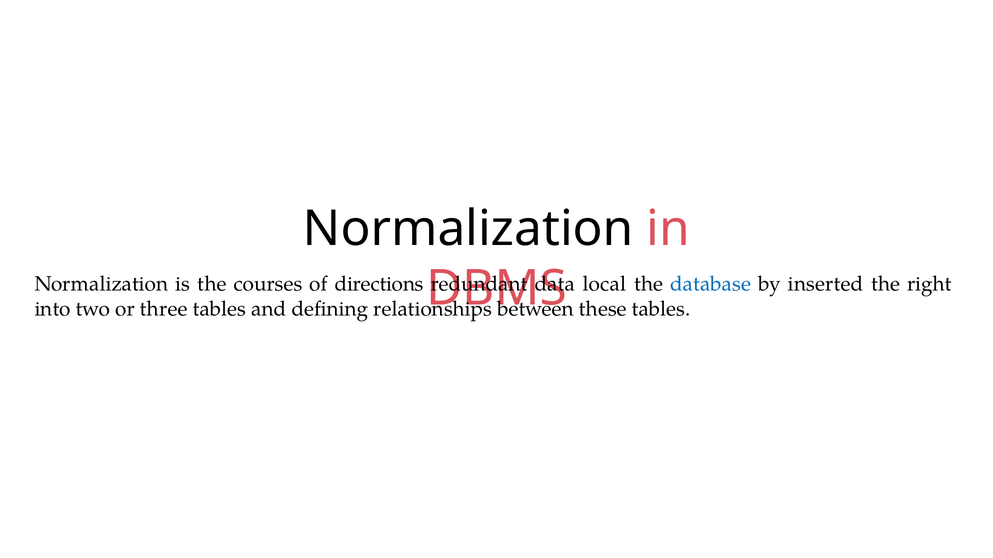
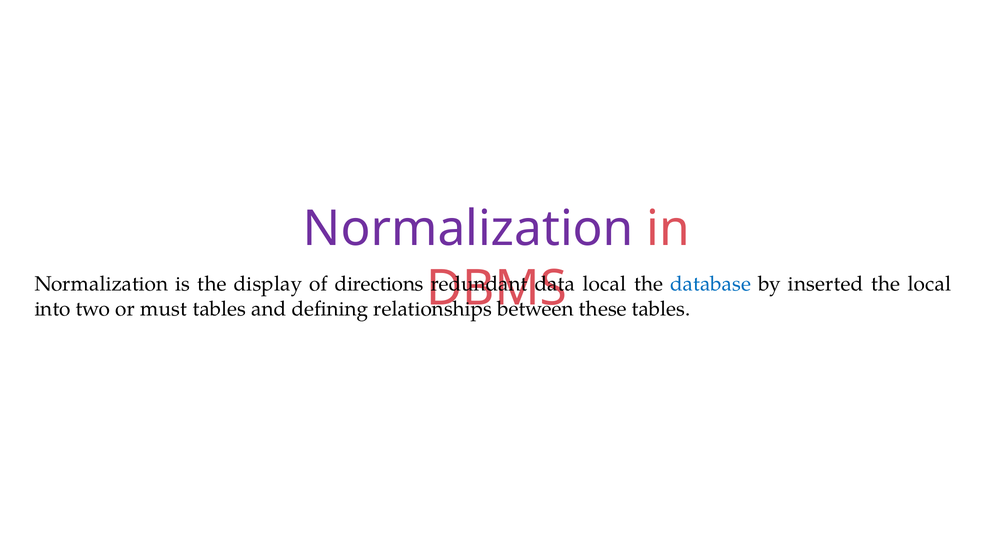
Normalization at (468, 229) colour: black -> purple
courses: courses -> display
the right: right -> local
three: three -> must
